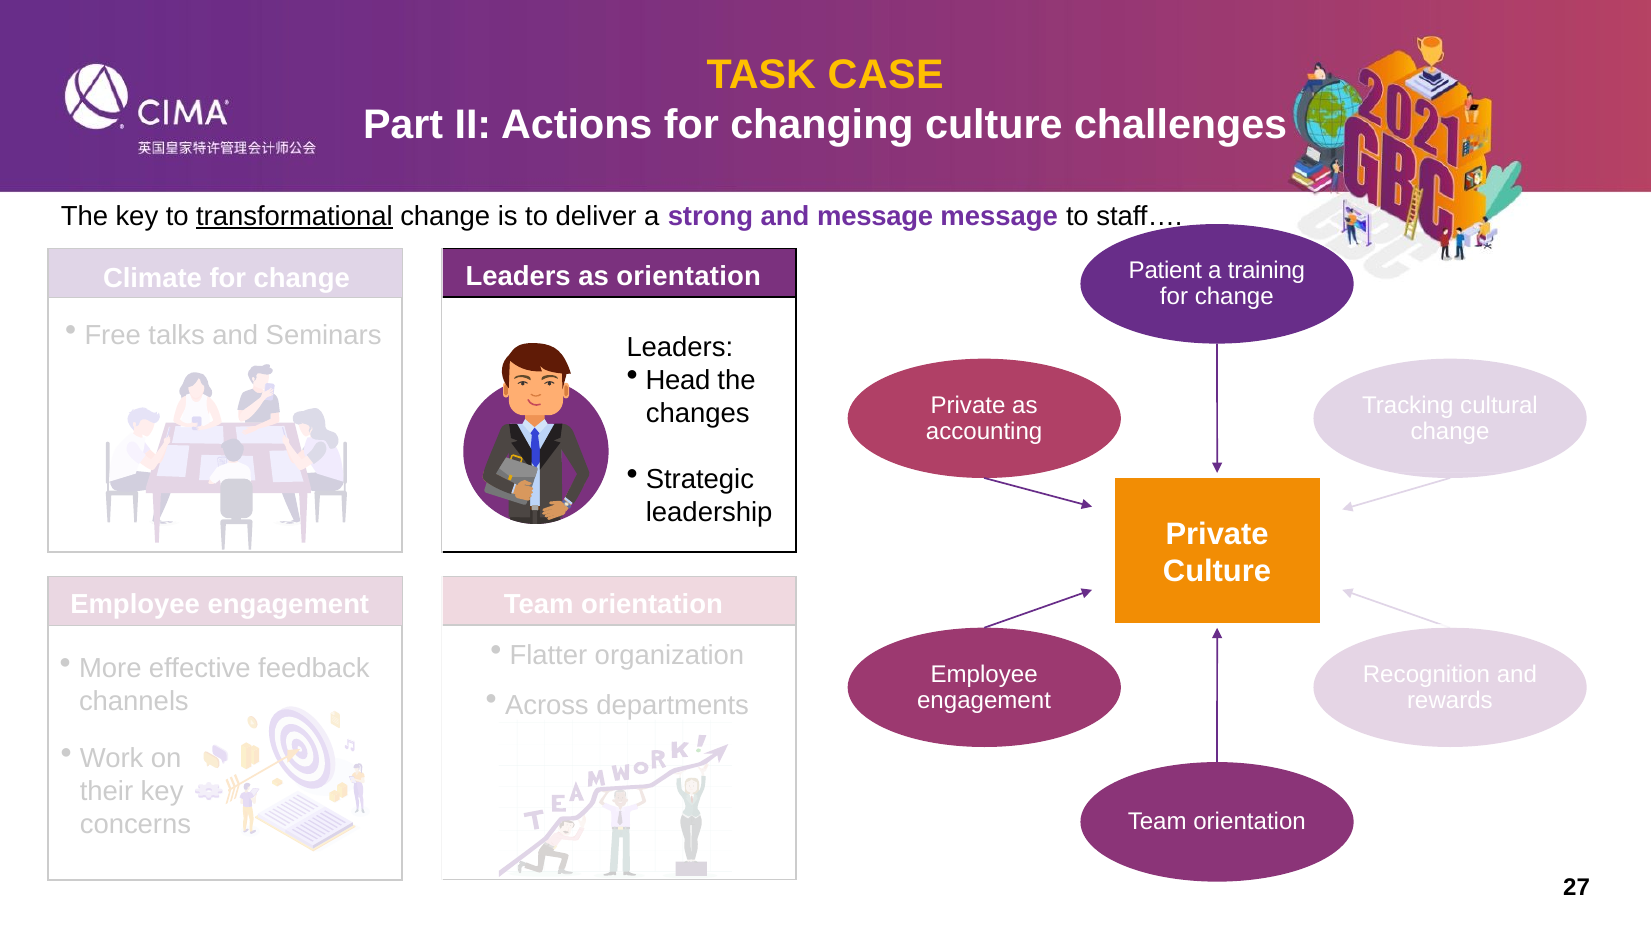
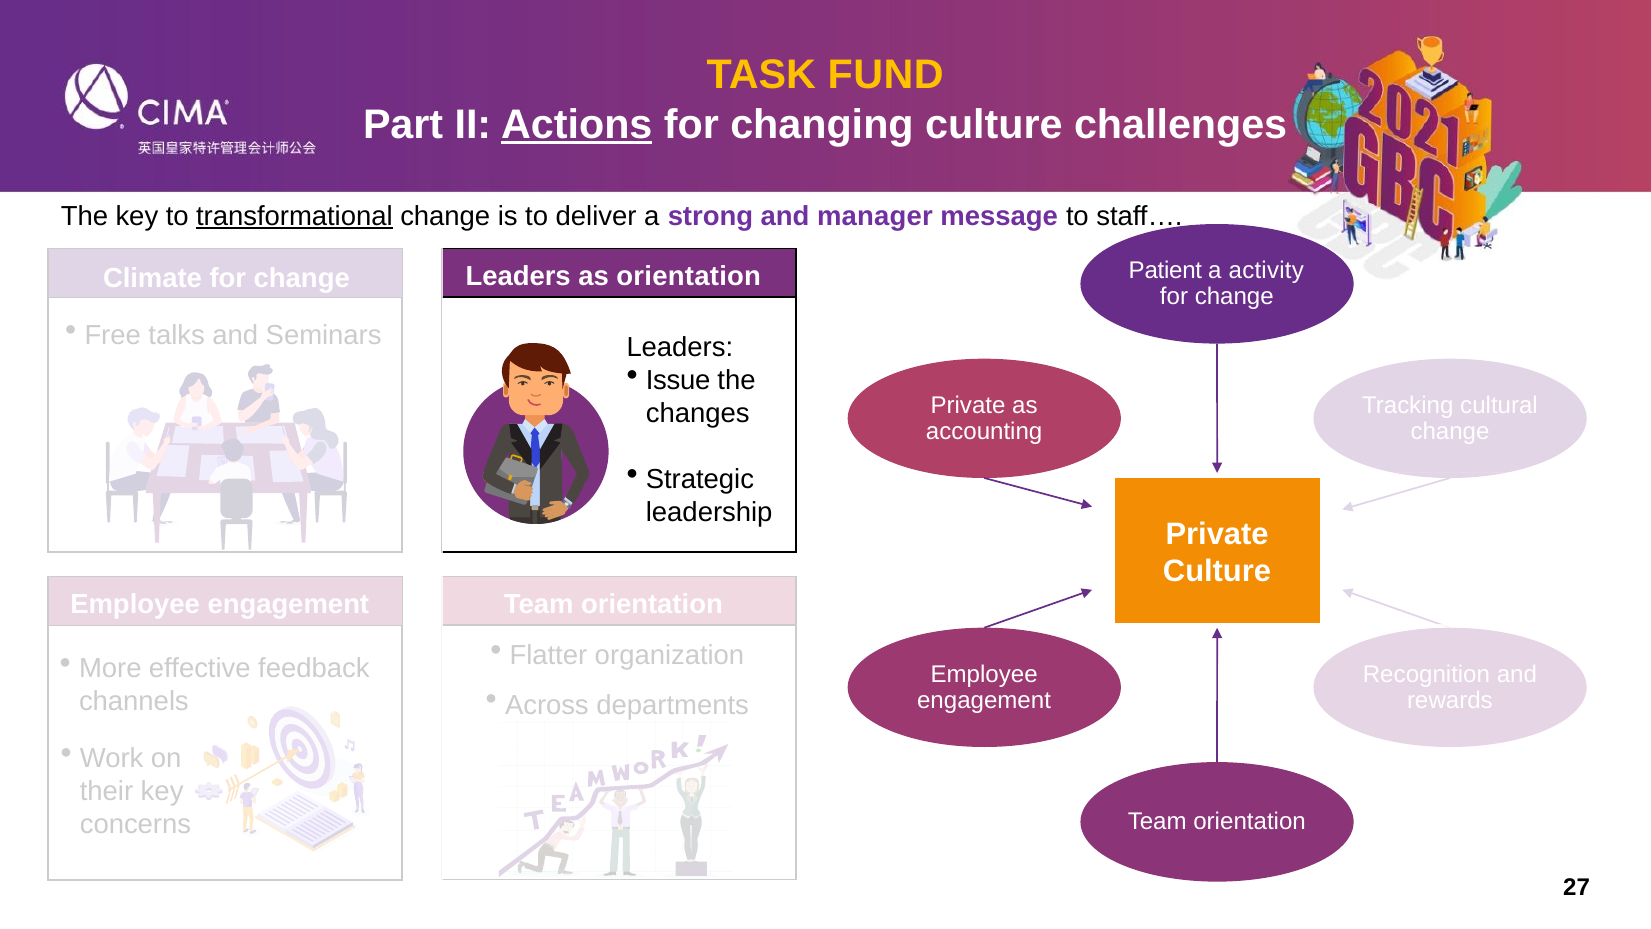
CASE: CASE -> FUND
Actions underline: none -> present
and message: message -> manager
training: training -> activity
Head: Head -> Issue
